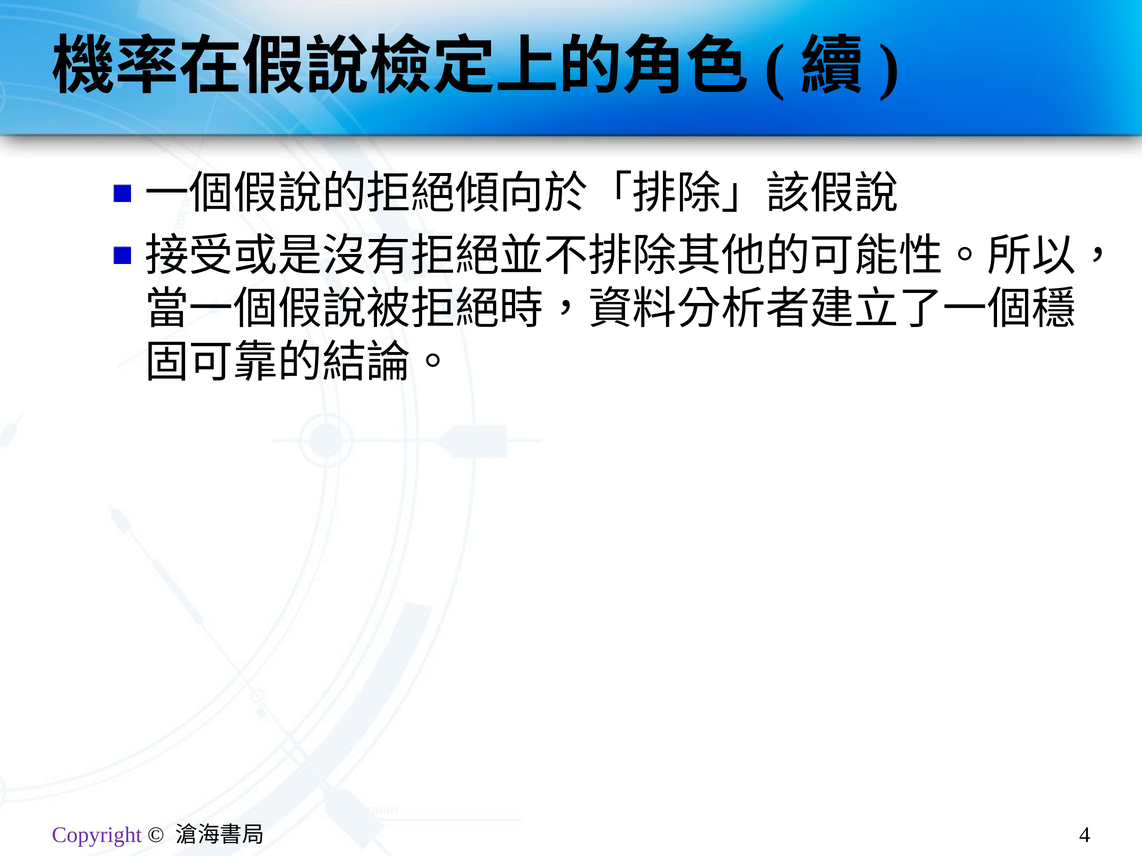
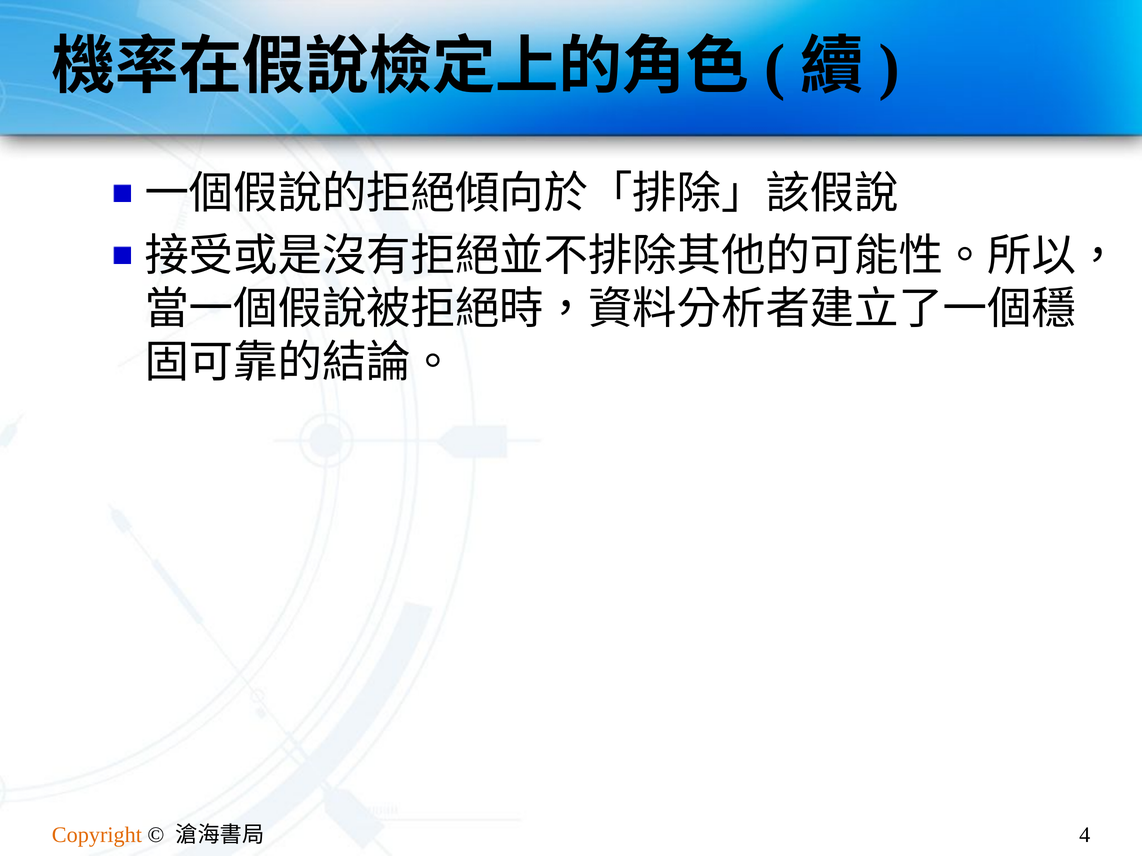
Copyright colour: purple -> orange
